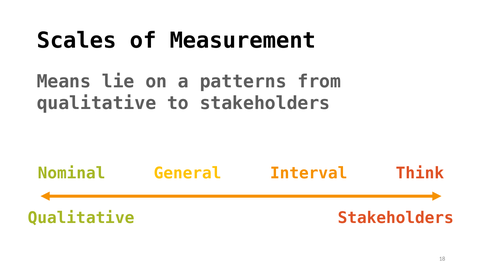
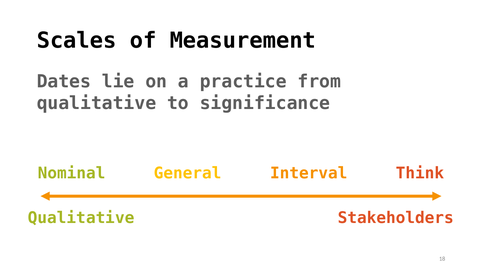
Means: Means -> Dates
patterns: patterns -> practice
to stakeholders: stakeholders -> significance
